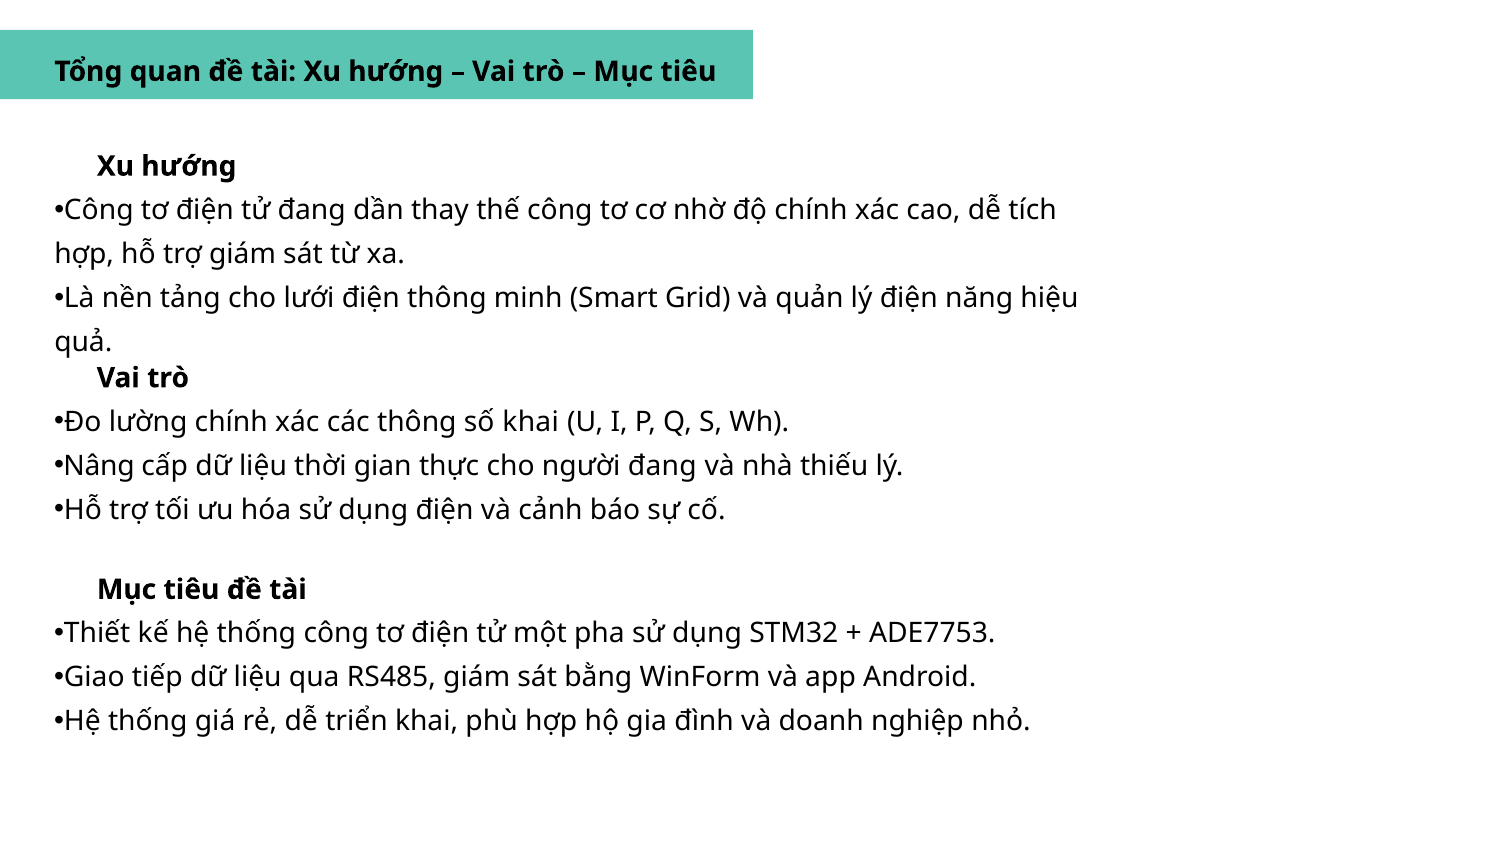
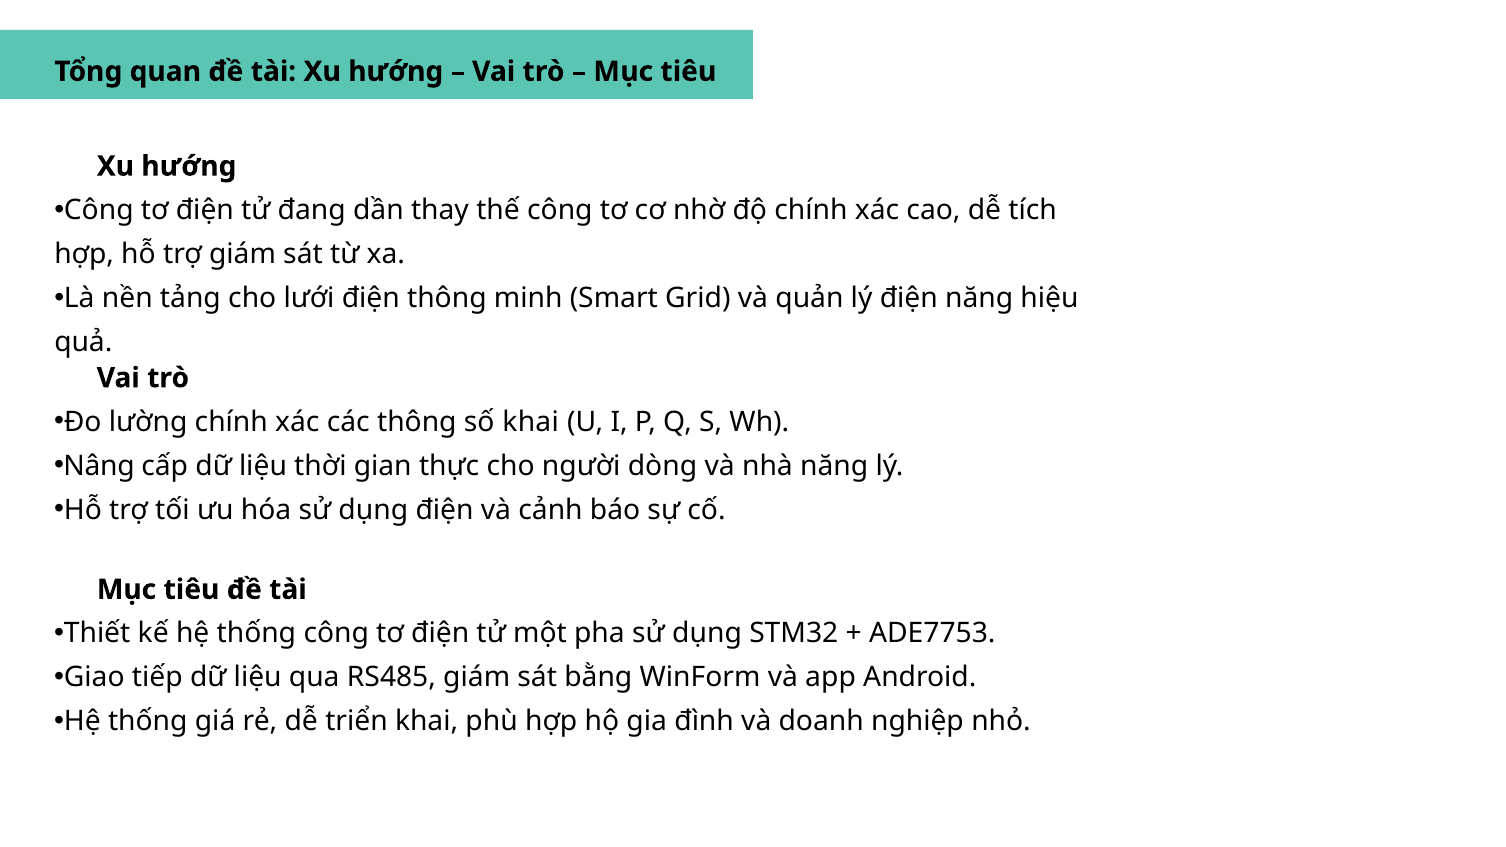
người đang: đang -> dòng
nhà thiếu: thiếu -> năng
